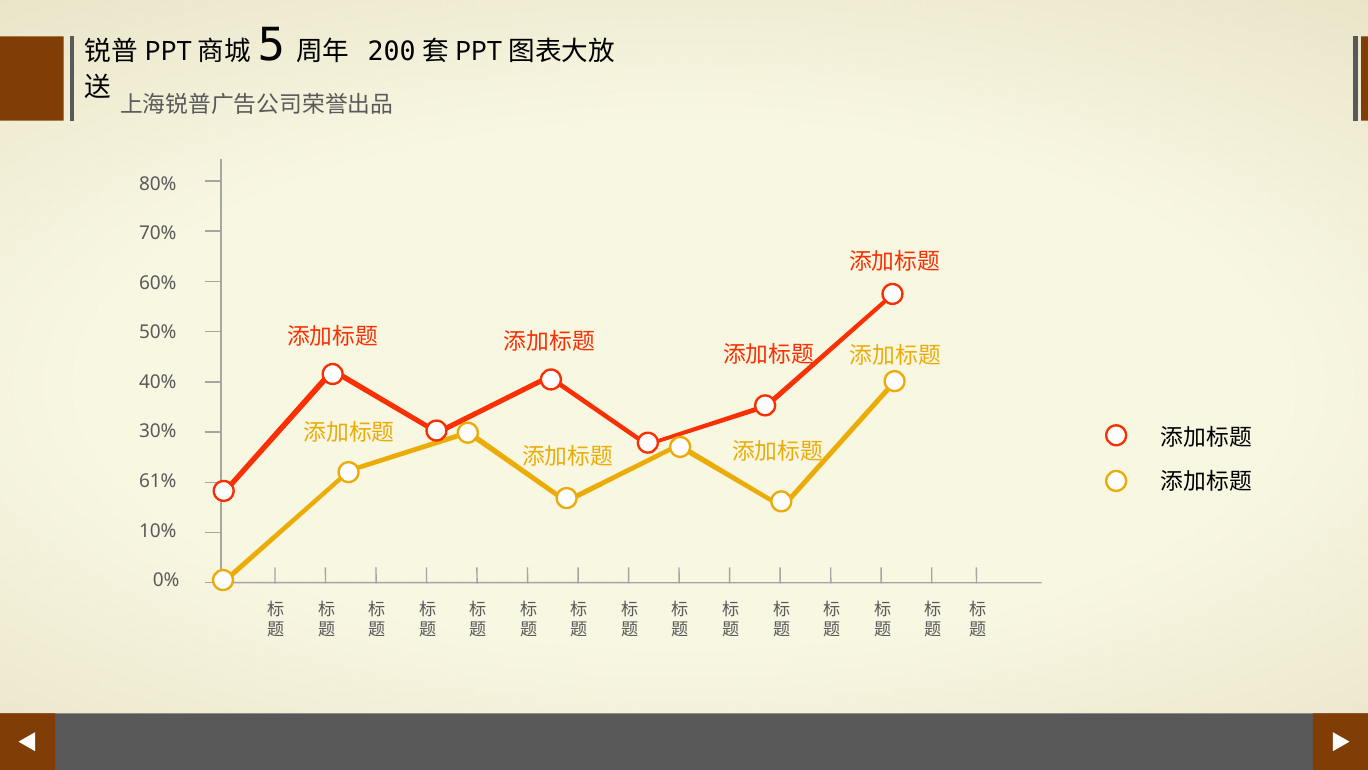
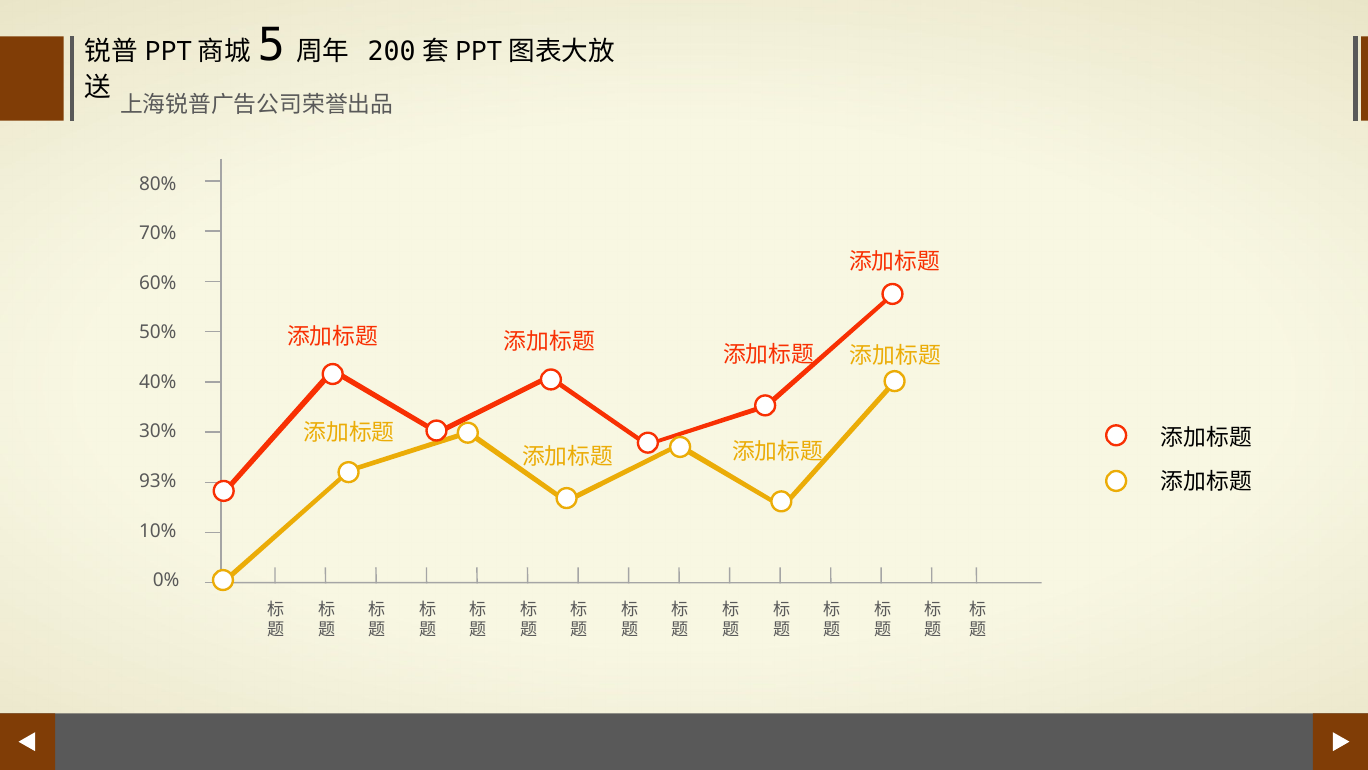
61%: 61% -> 93%
